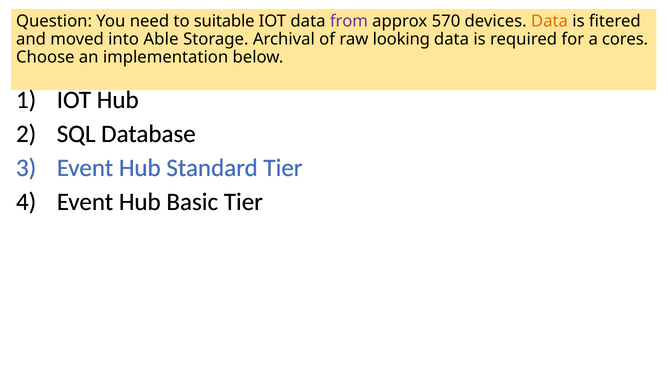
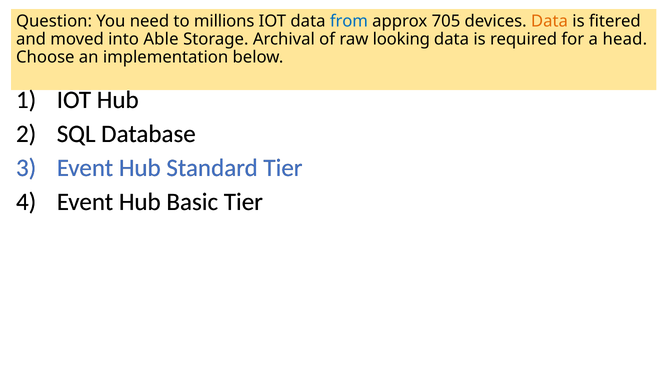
suitable: suitable -> millions
from colour: purple -> blue
570: 570 -> 705
cores: cores -> head
